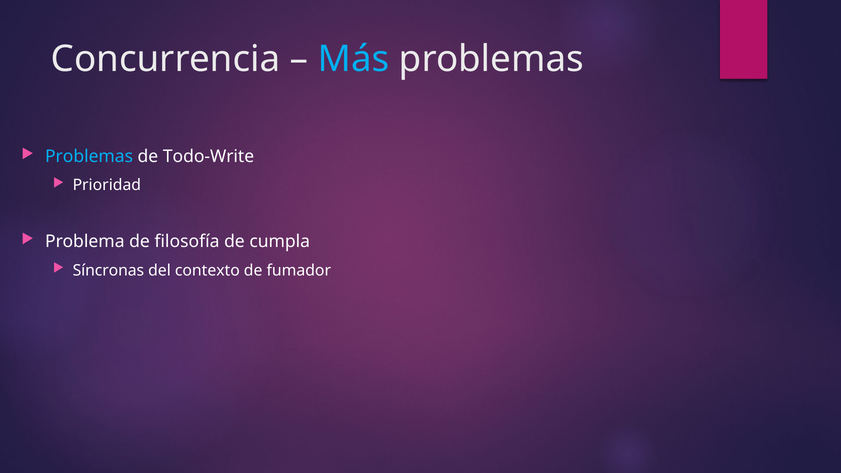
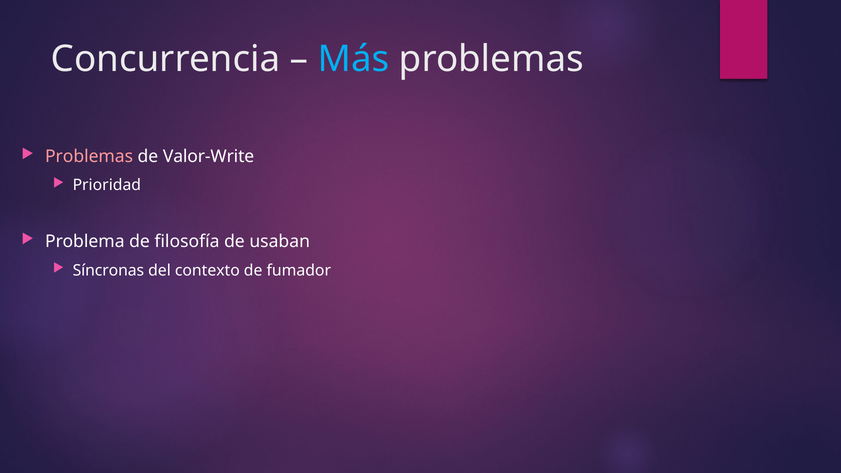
Problemas at (89, 157) colour: light blue -> pink
Todo-Write: Todo-Write -> Valor-Write
cumpla: cumpla -> usaban
